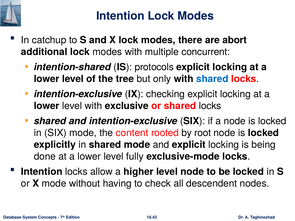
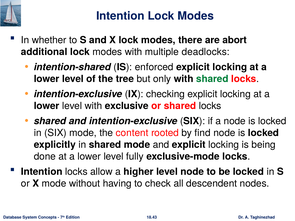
catchup: catchup -> whether
concurrent: concurrent -> deadlocks
protocols: protocols -> enforced
shared at (212, 79) colour: blue -> green
root: root -> find
